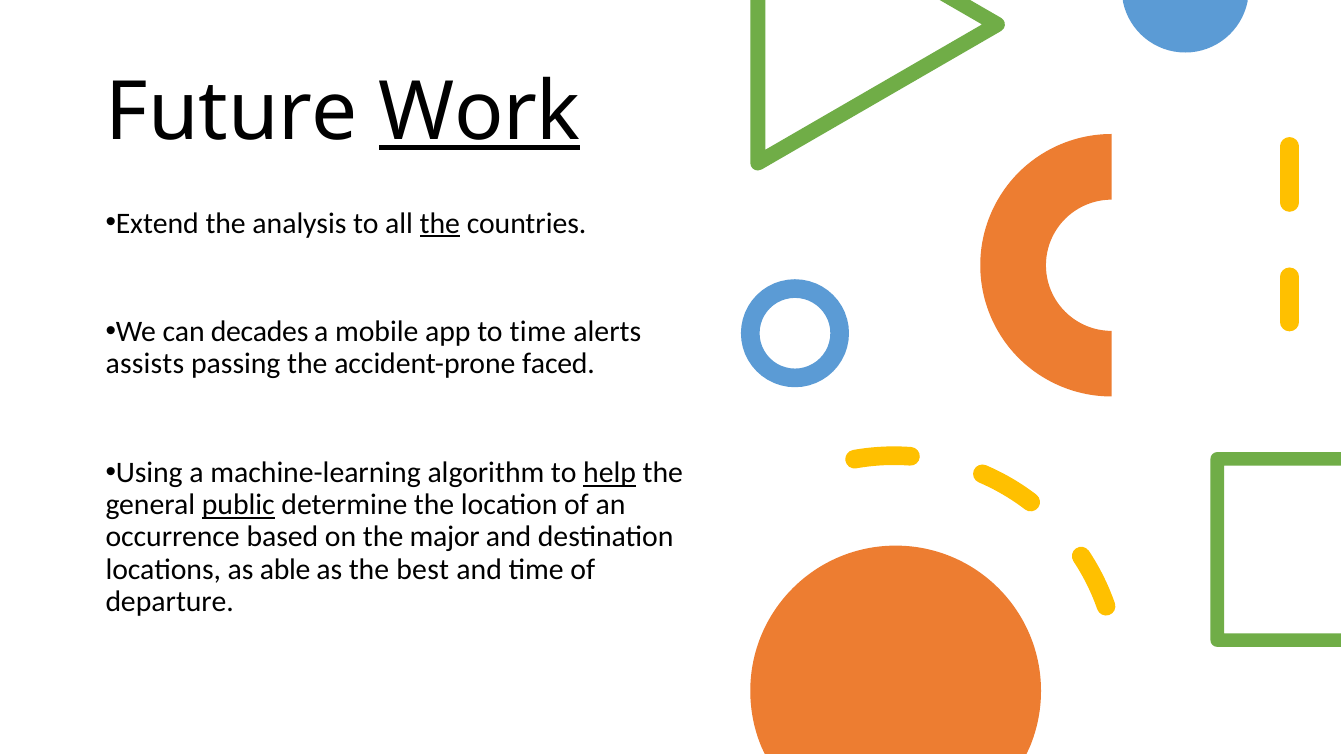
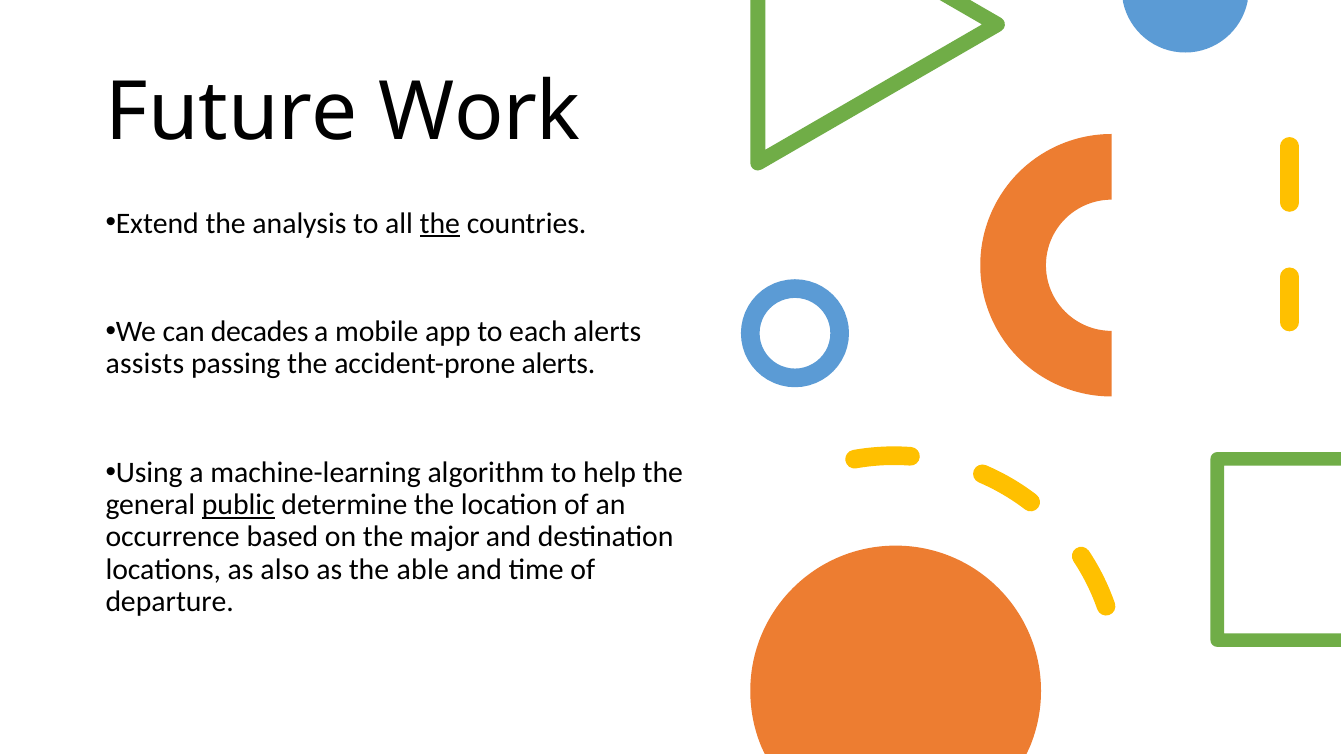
Work underline: present -> none
to time: time -> each
accident-prone faced: faced -> alerts
help underline: present -> none
able: able -> also
best: best -> able
